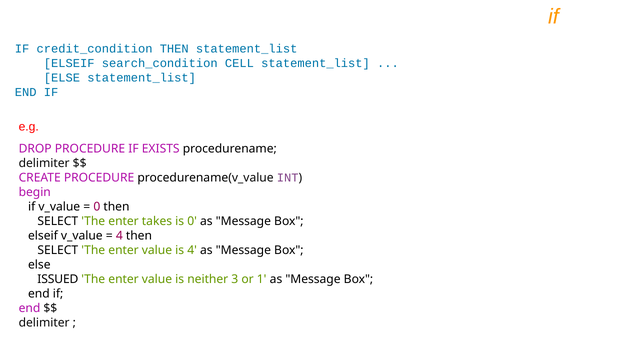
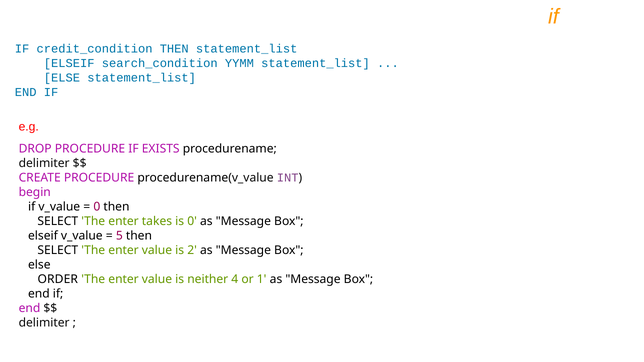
CELL: CELL -> YYMM
4 at (119, 236): 4 -> 5
is 4: 4 -> 2
ISSUED: ISSUED -> ORDER
3: 3 -> 4
